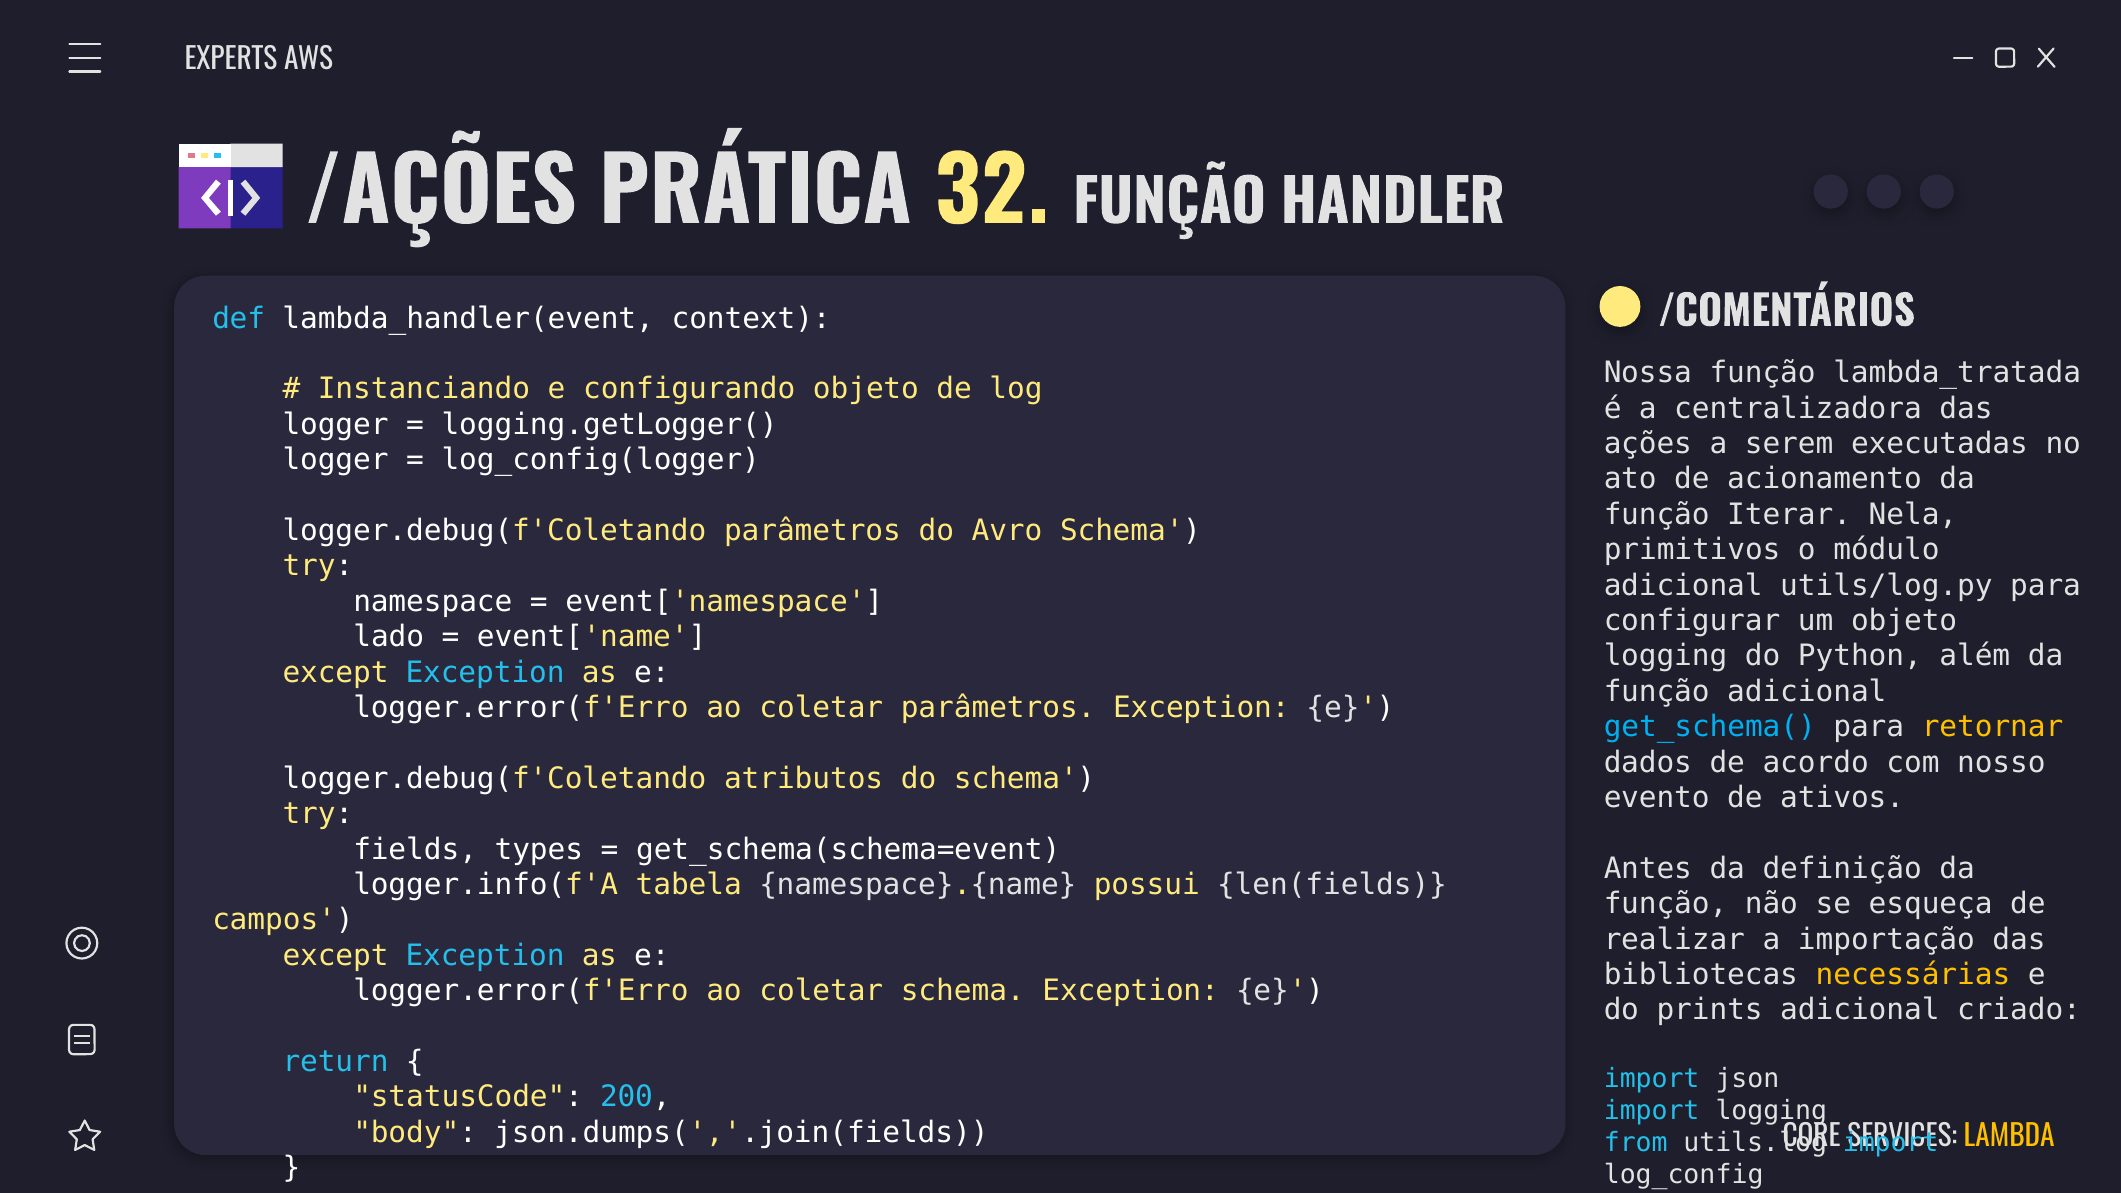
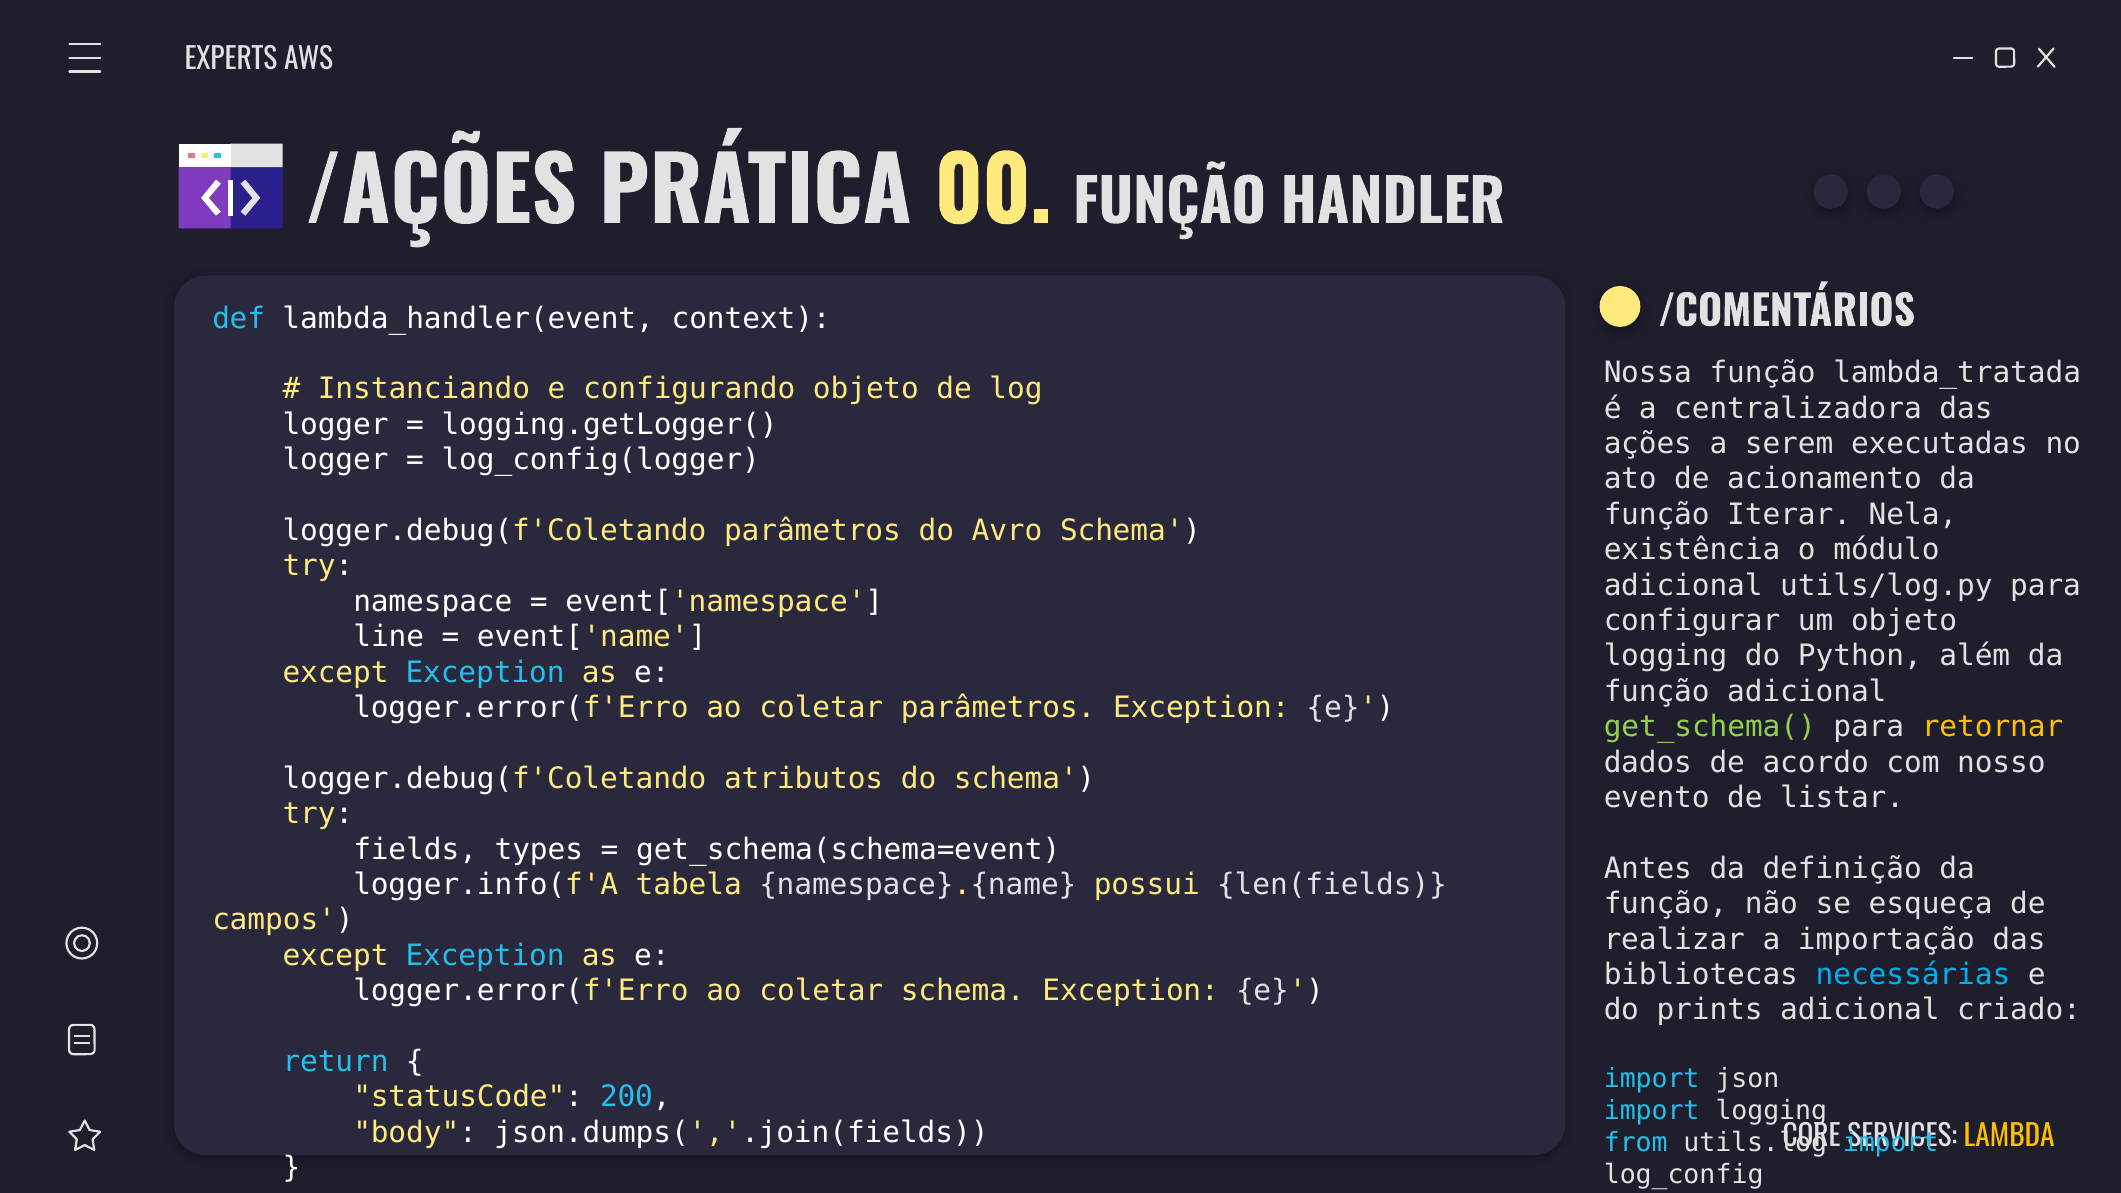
32: 32 -> 00
primitivos: primitivos -> existência
lado: lado -> line
get_schema( colour: light blue -> light green
ativos: ativos -> listar
necessárias colour: yellow -> light blue
